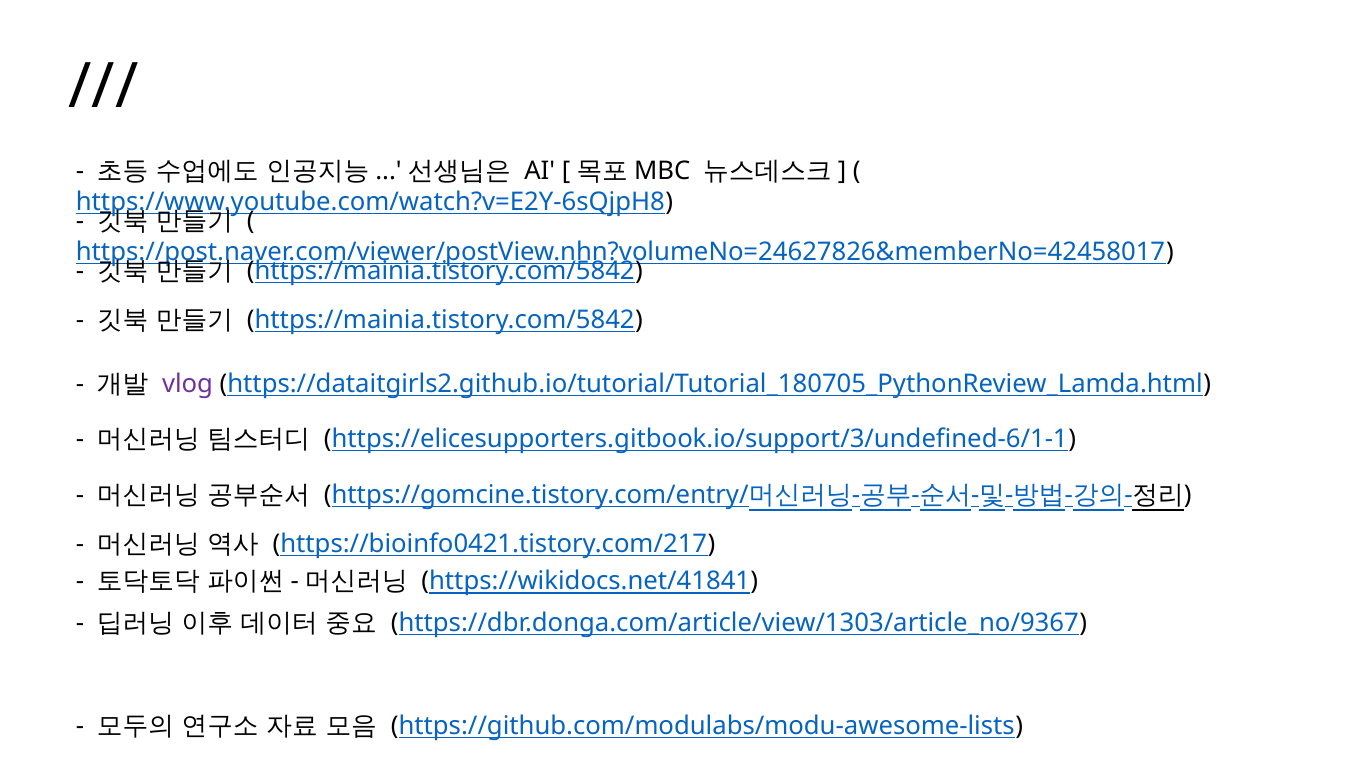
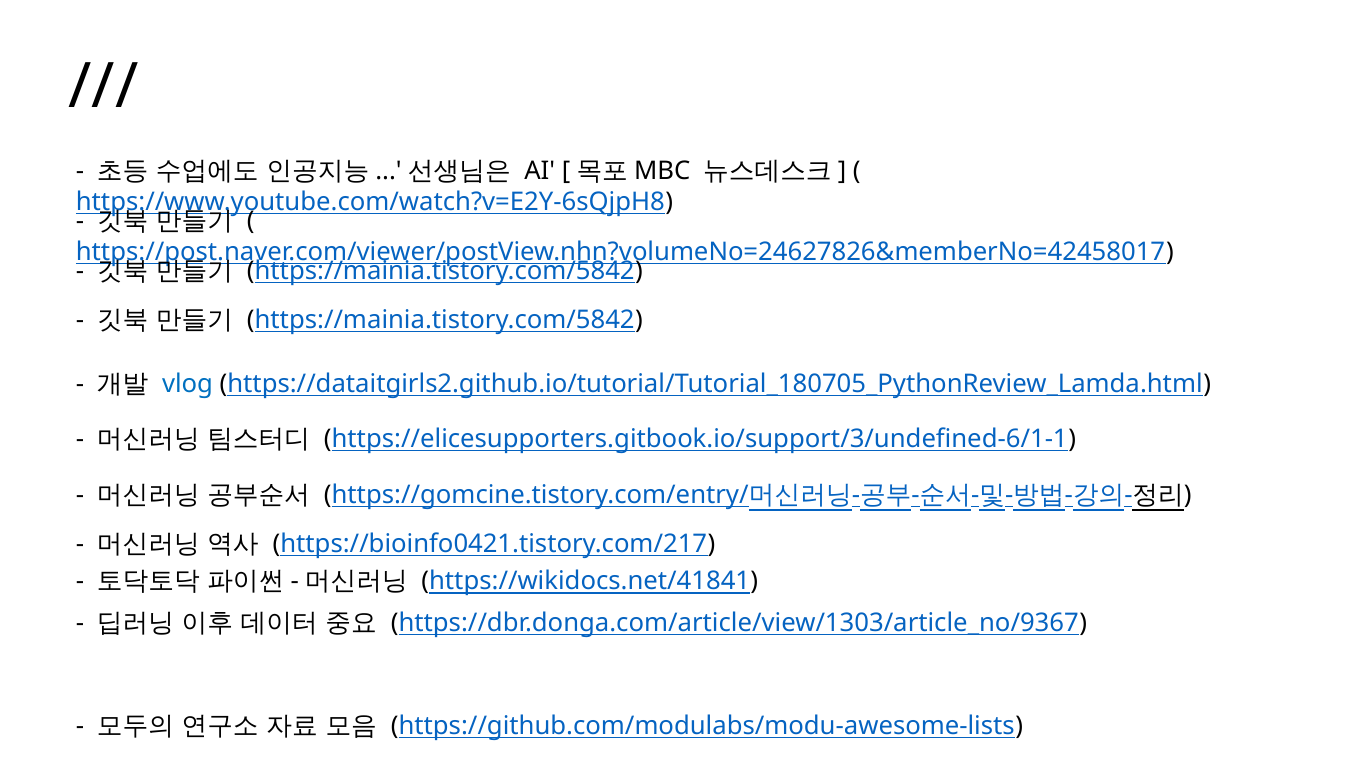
vlog colour: purple -> blue
